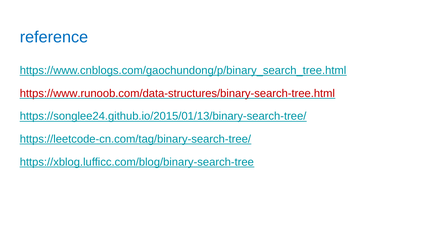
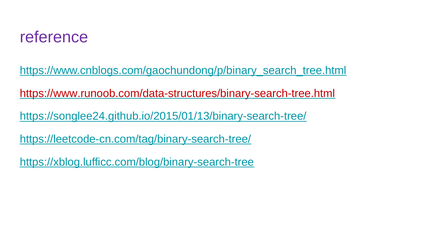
reference colour: blue -> purple
